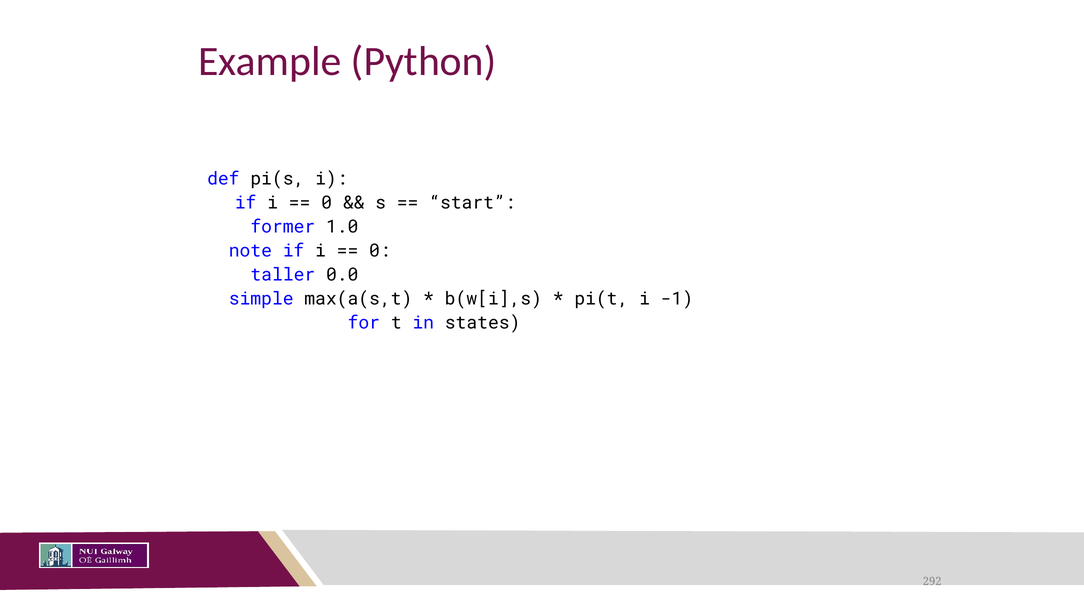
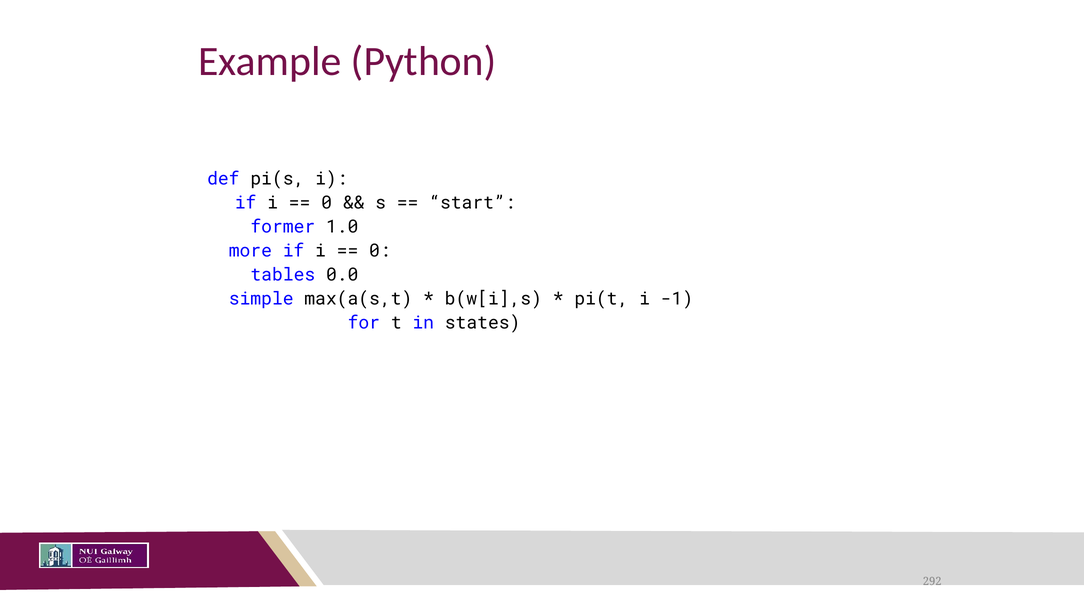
note: note -> more
taller: taller -> tables
